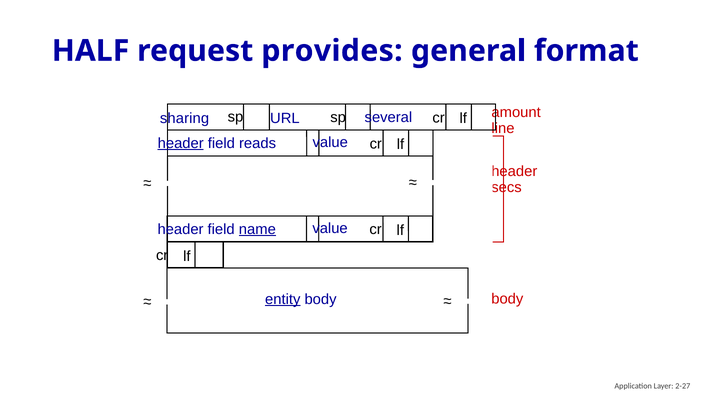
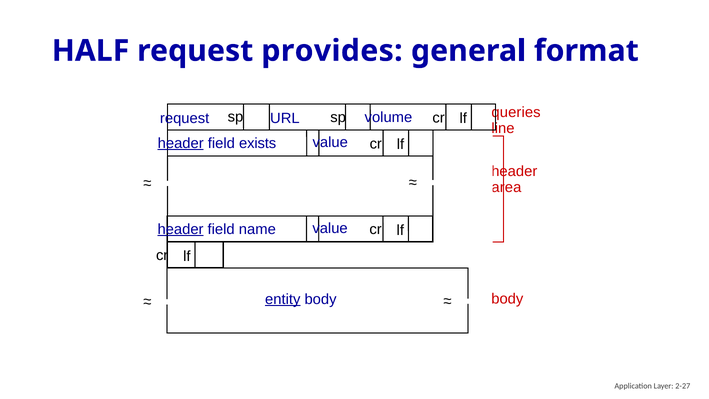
amount: amount -> queries
several: several -> volume
sharing at (185, 118): sharing -> request
reads: reads -> exists
secs: secs -> area
header at (181, 229) underline: none -> present
name underline: present -> none
